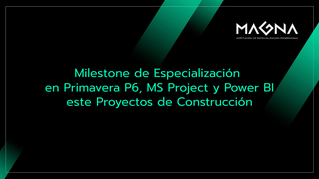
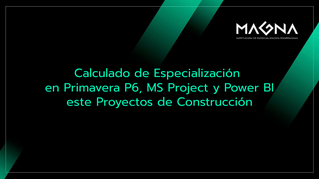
Milestone: Milestone -> Calculado
